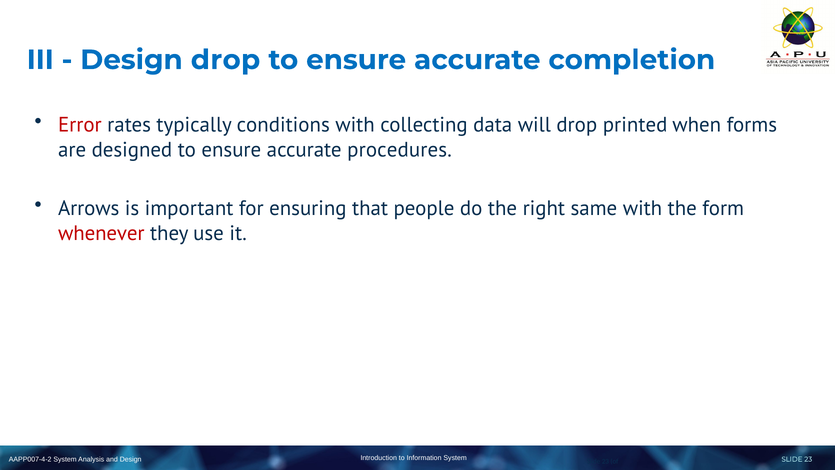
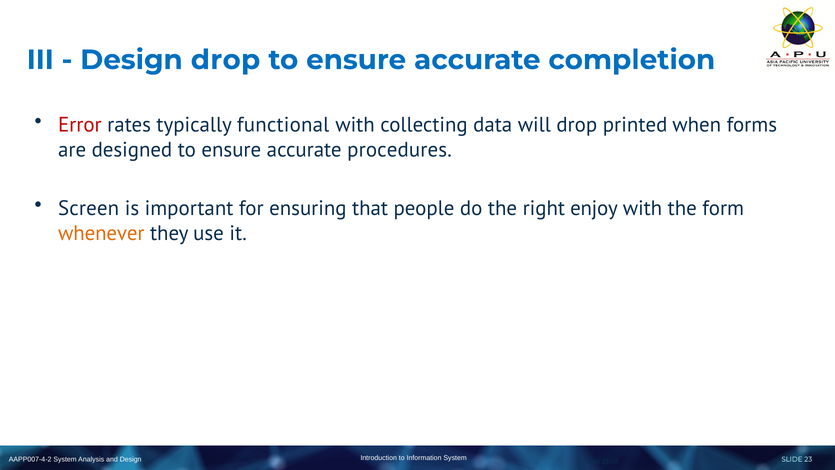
conditions: conditions -> functional
Arrows: Arrows -> Screen
same: same -> enjoy
whenever colour: red -> orange
